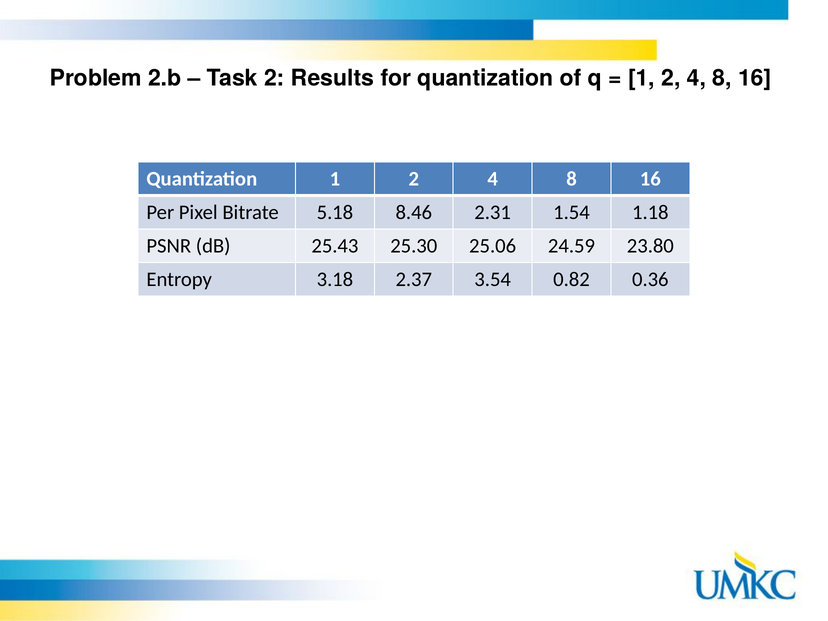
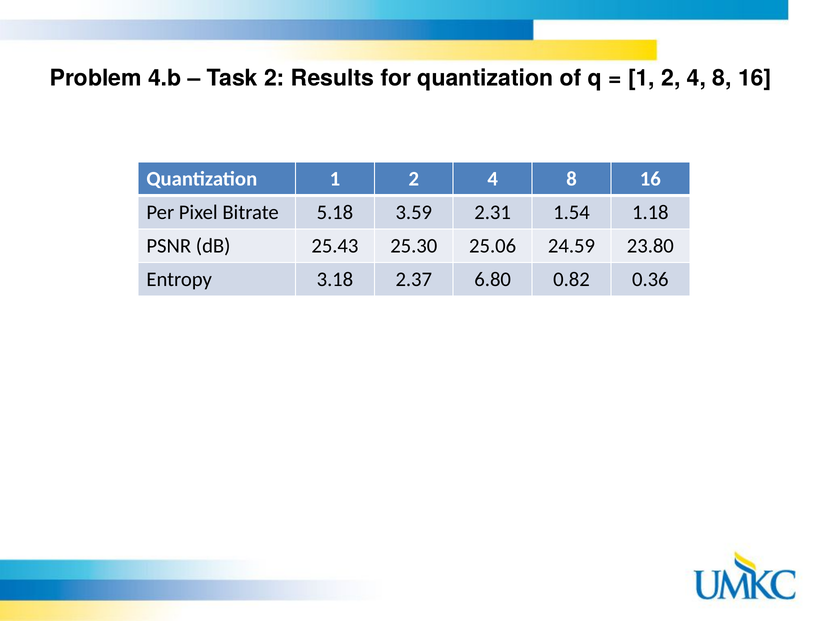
2.b: 2.b -> 4.b
8.46: 8.46 -> 3.59
3.54: 3.54 -> 6.80
